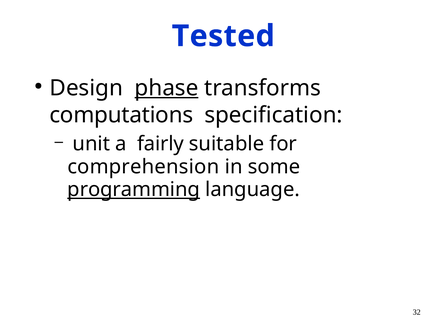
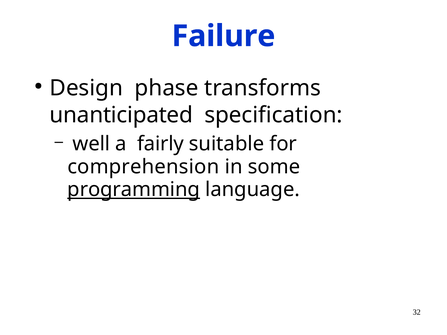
Tested: Tested -> Failure
phase underline: present -> none
computations: computations -> unanticipated
unit: unit -> well
